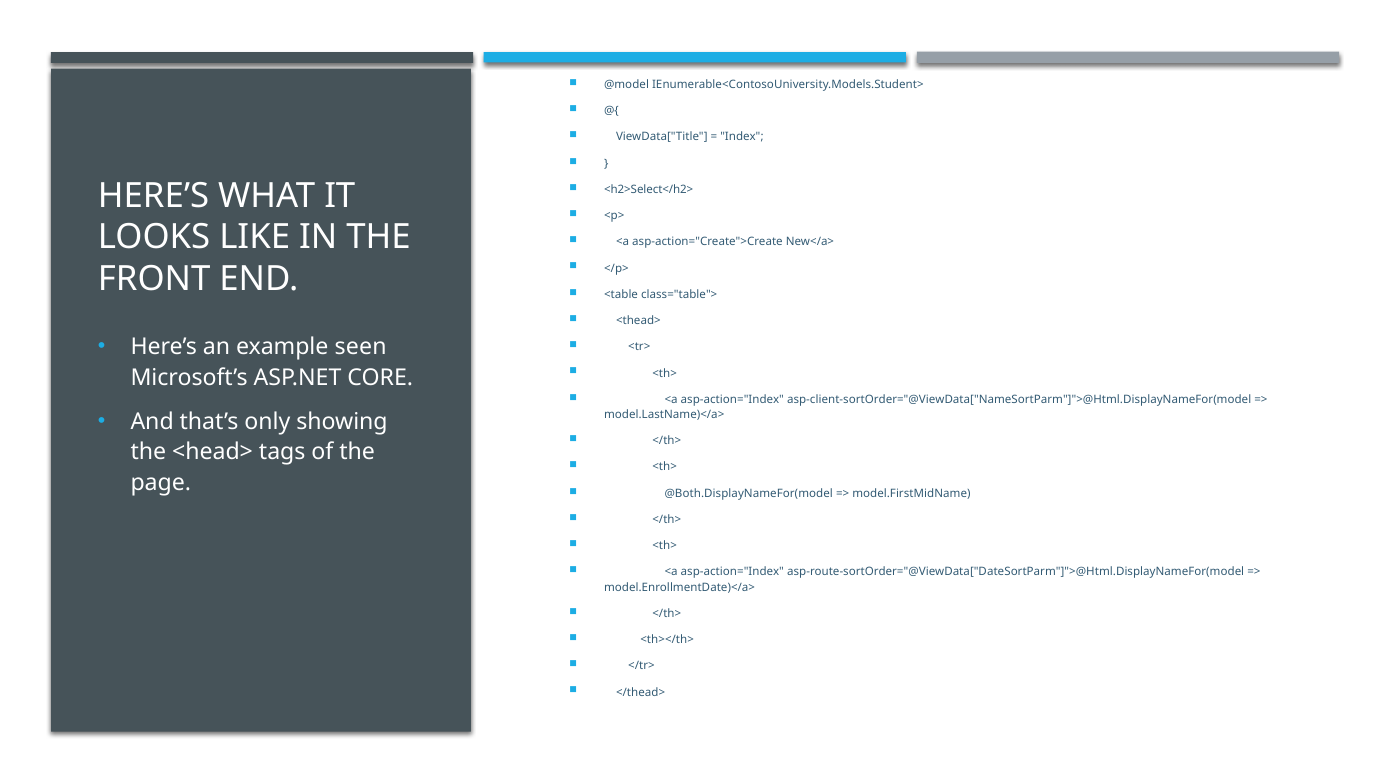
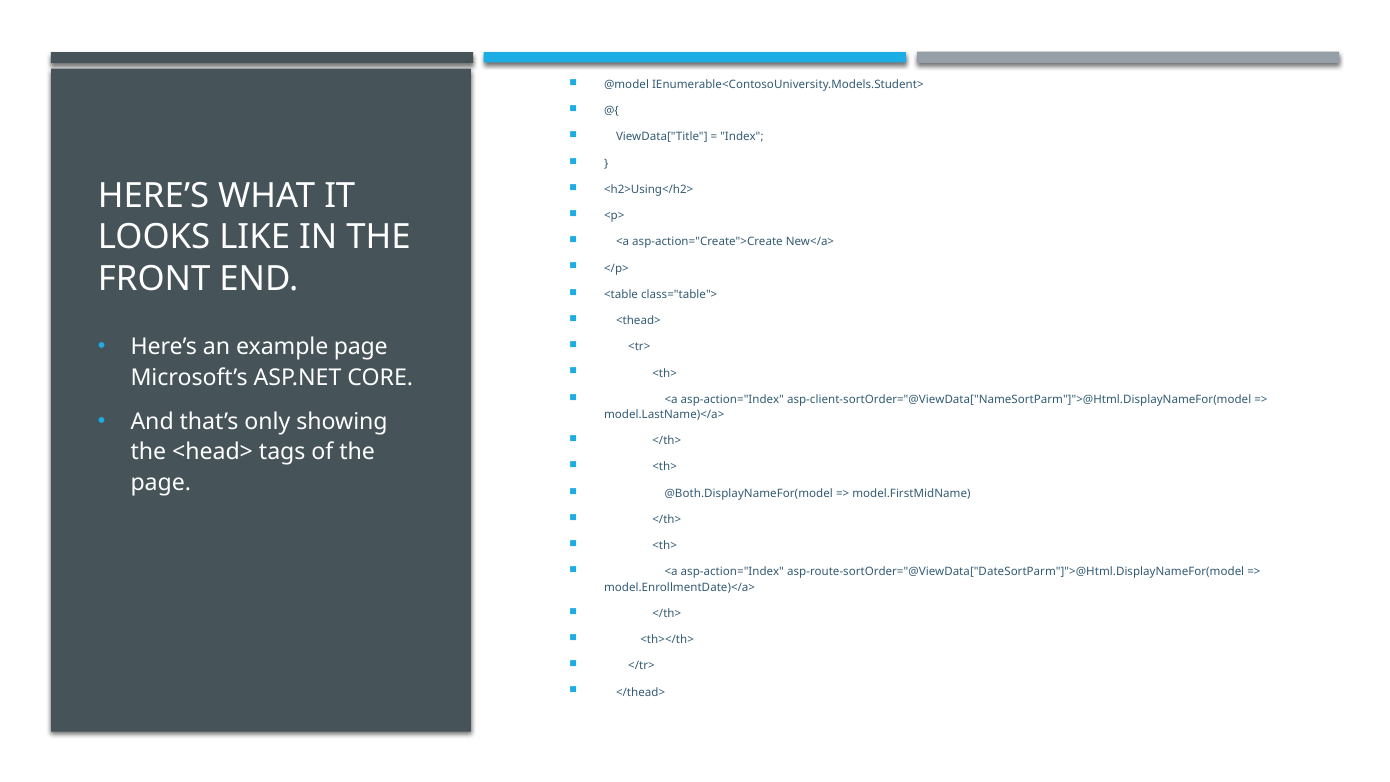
<h2>Select</h2>: <h2>Select</h2> -> <h2>Using</h2>
example seen: seen -> page
